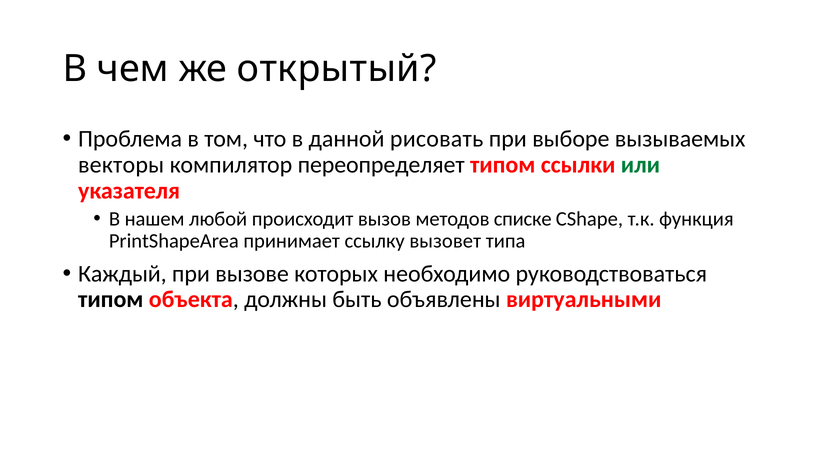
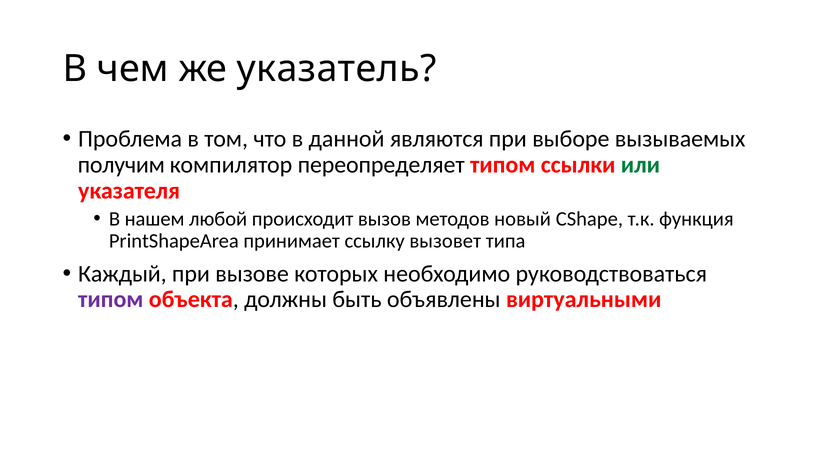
открытый: открытый -> указатель
рисовать: рисовать -> являются
векторы: векторы -> получим
списке: списке -> новый
типом at (111, 300) colour: black -> purple
